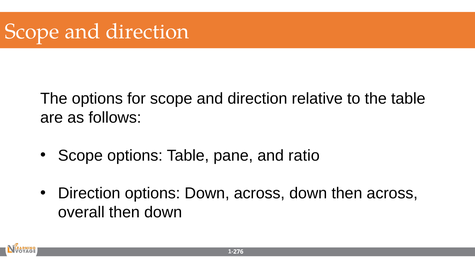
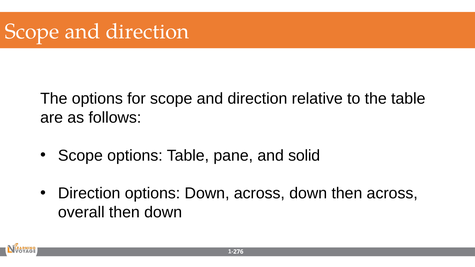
ratio: ratio -> solid
